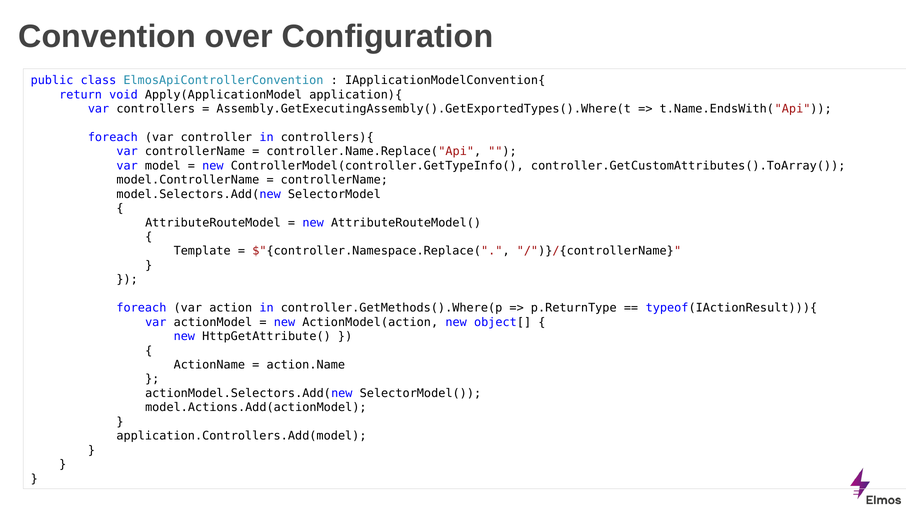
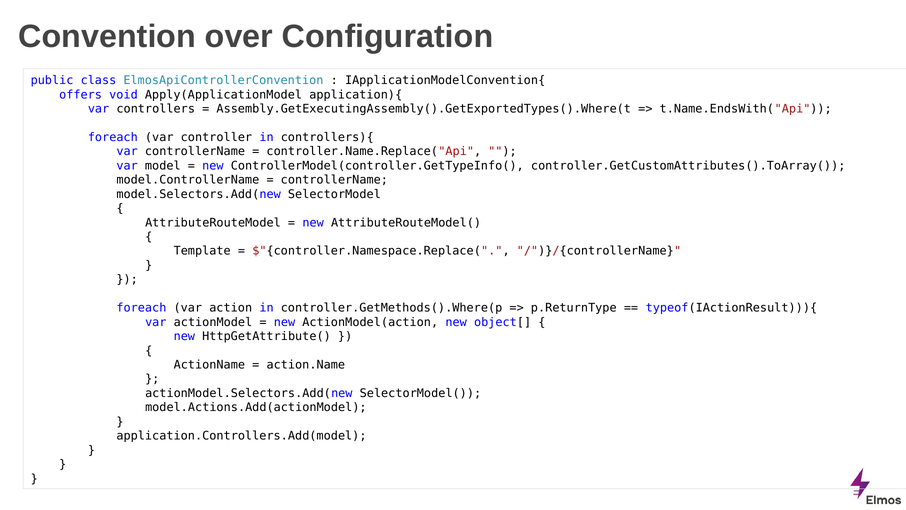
return: return -> offers
